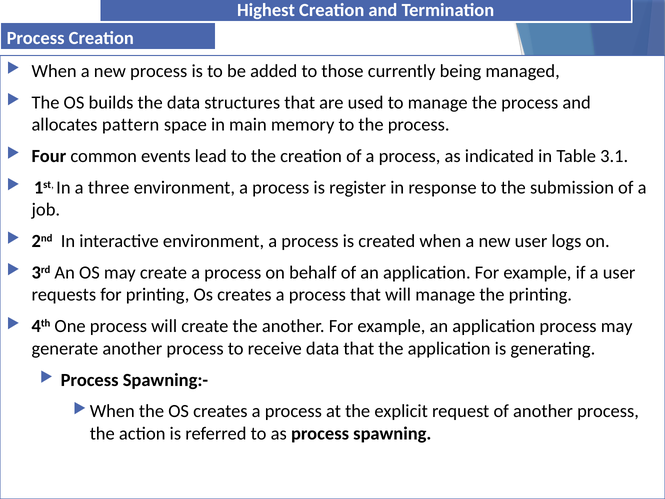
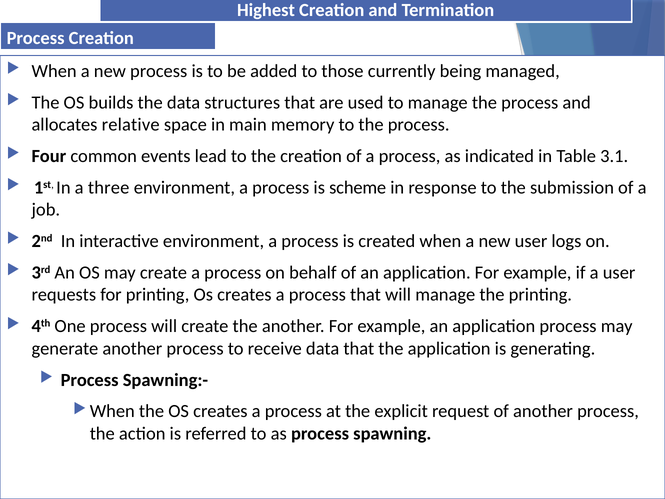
pattern: pattern -> relative
register: register -> scheme
